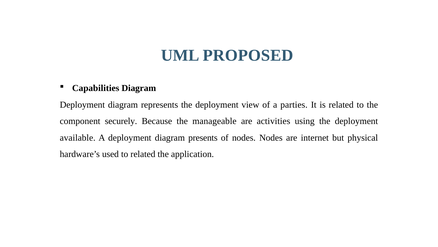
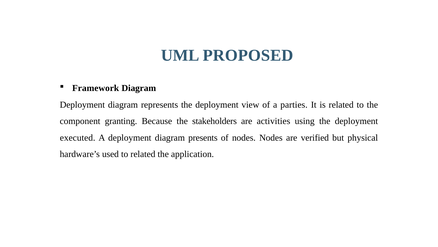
Capabilities: Capabilities -> Framework
securely: securely -> granting
manageable: manageable -> stakeholders
available: available -> executed
internet: internet -> verified
